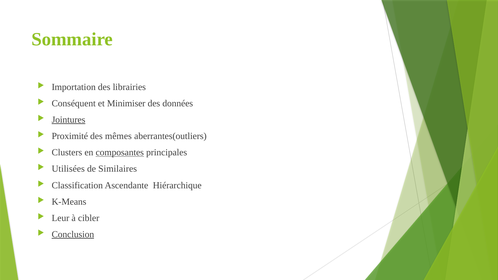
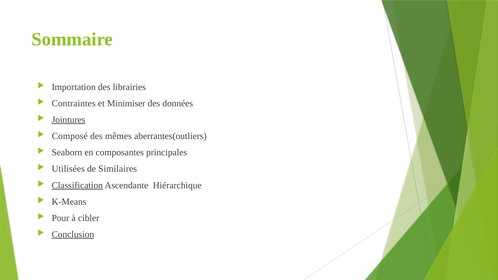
Conséquent: Conséquent -> Contraintes
Proximité: Proximité -> Composé
Clusters: Clusters -> Seaborn
composantes underline: present -> none
Classification underline: none -> present
Leur: Leur -> Pour
